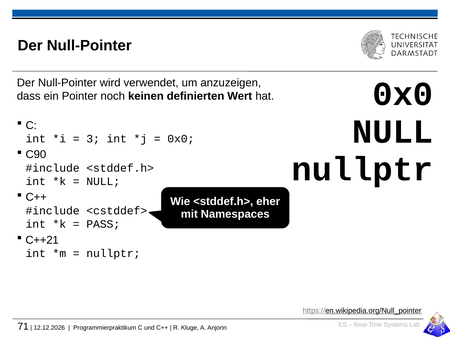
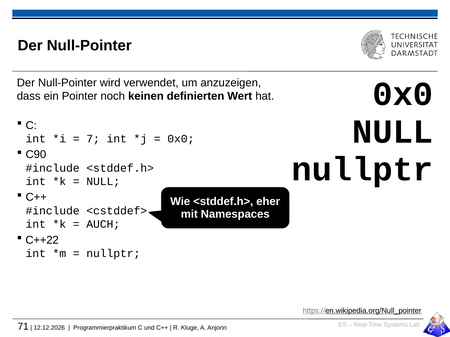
3: 3 -> 7
PASS: PASS -> AUCH
C++21: C++21 -> C++22
